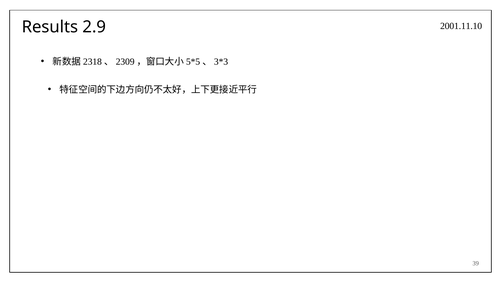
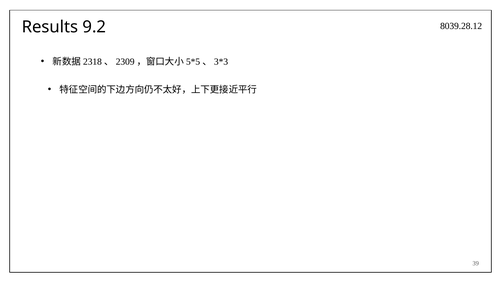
2001.11.10: 2001.11.10 -> 8039.28.12
2.9: 2.9 -> 9.2
